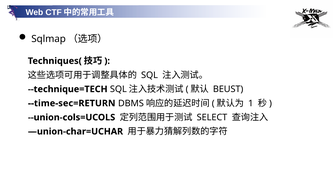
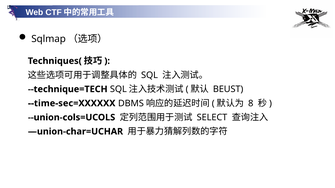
--time-sec=RETURN: --time-sec=RETURN -> --time-sec=XXXXXX
1: 1 -> 8
